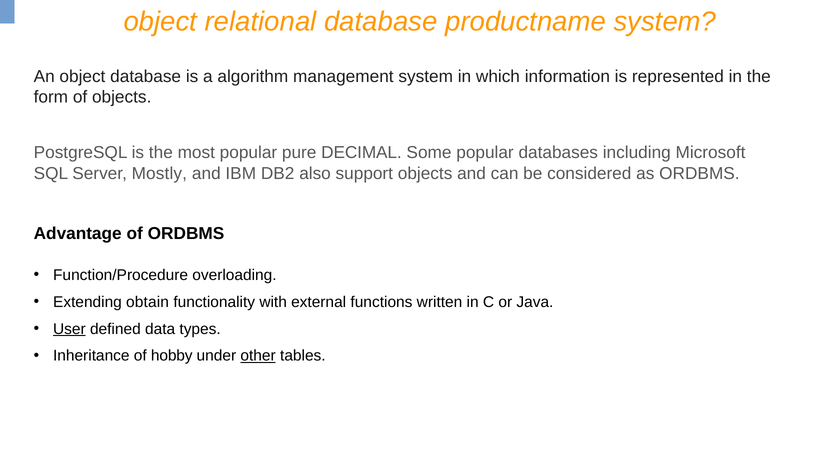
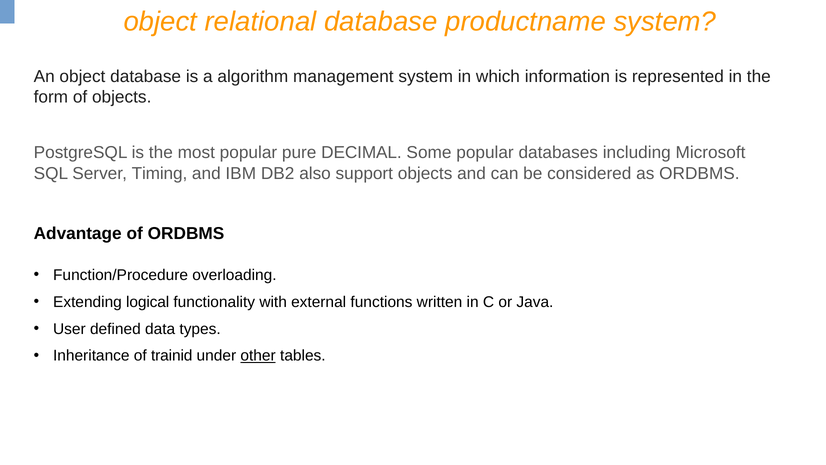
Mostly: Mostly -> Timing
obtain: obtain -> logical
User underline: present -> none
hobby: hobby -> trainid
